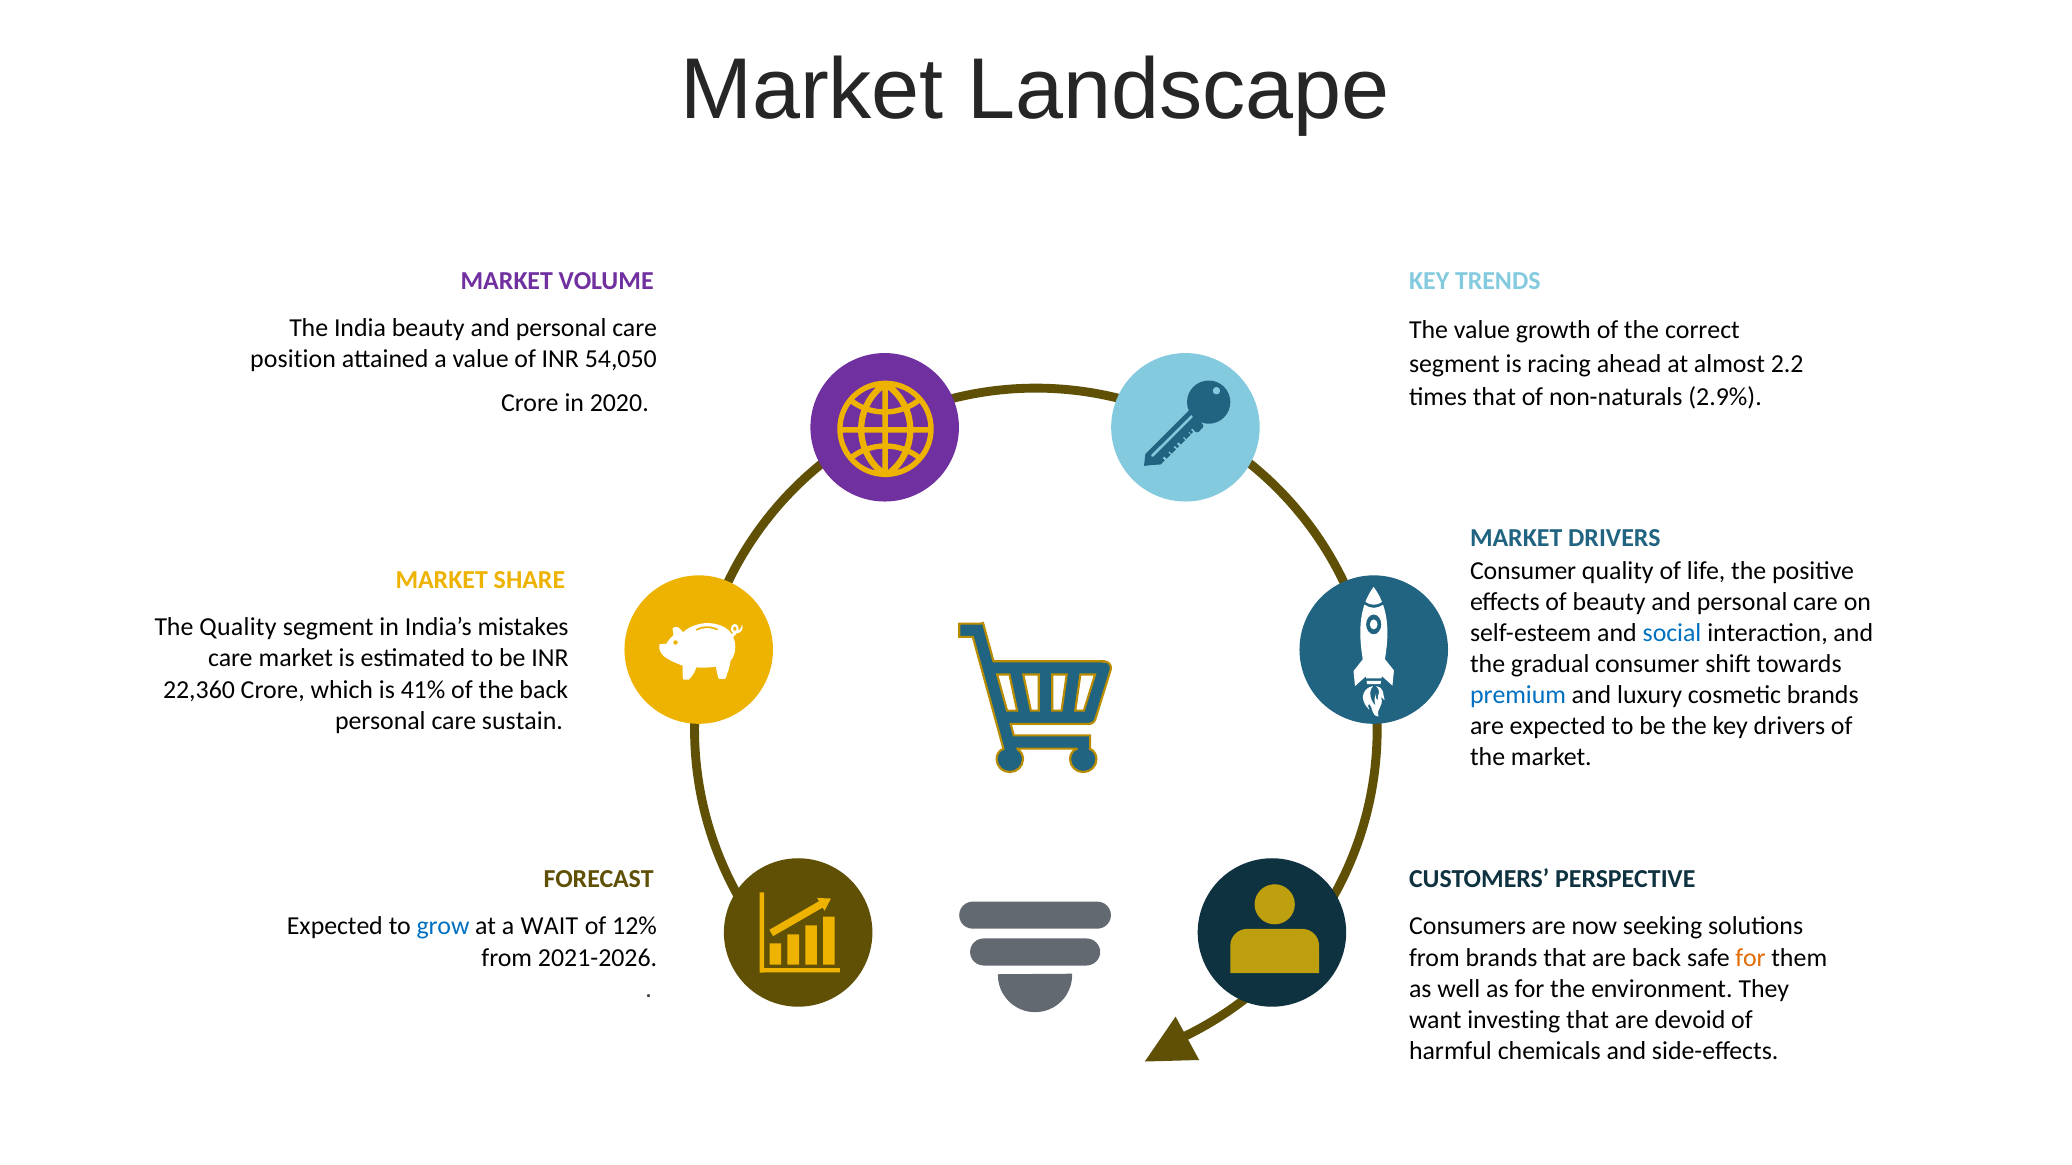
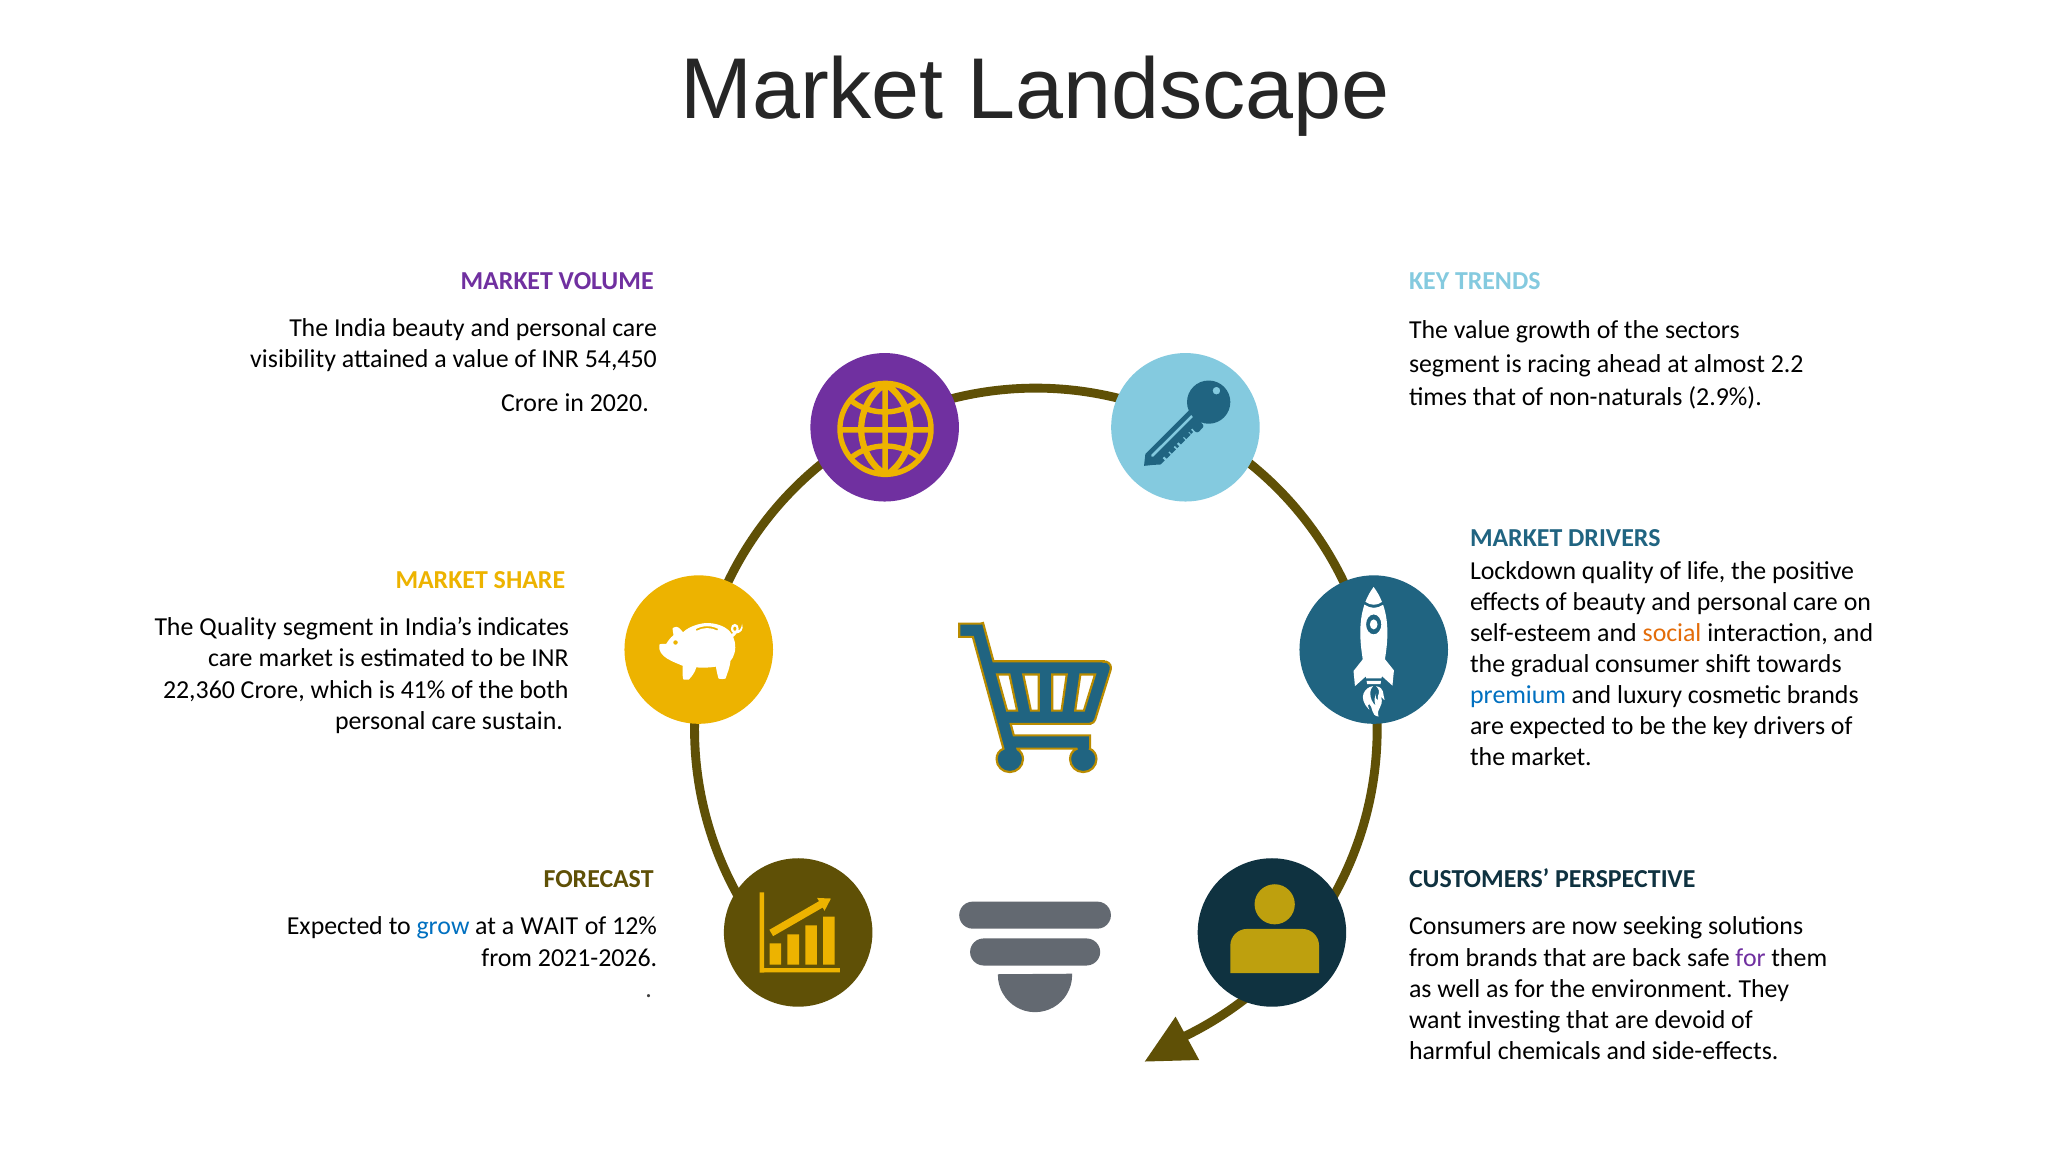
correct: correct -> sectors
position: position -> visibility
54,050: 54,050 -> 54,450
Consumer at (1523, 571): Consumer -> Lockdown
mistakes: mistakes -> indicates
social colour: blue -> orange
the back: back -> both
for at (1750, 958) colour: orange -> purple
